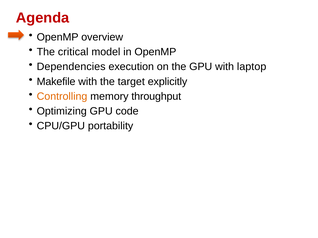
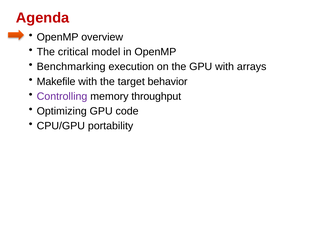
Dependencies: Dependencies -> Benchmarking
laptop: laptop -> arrays
explicitly: explicitly -> behavior
Controlling colour: orange -> purple
